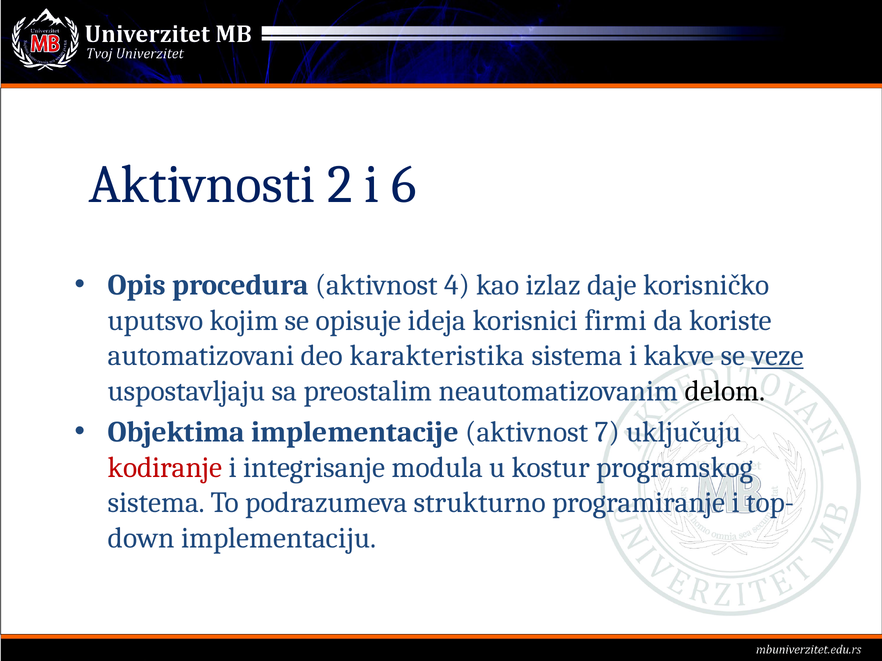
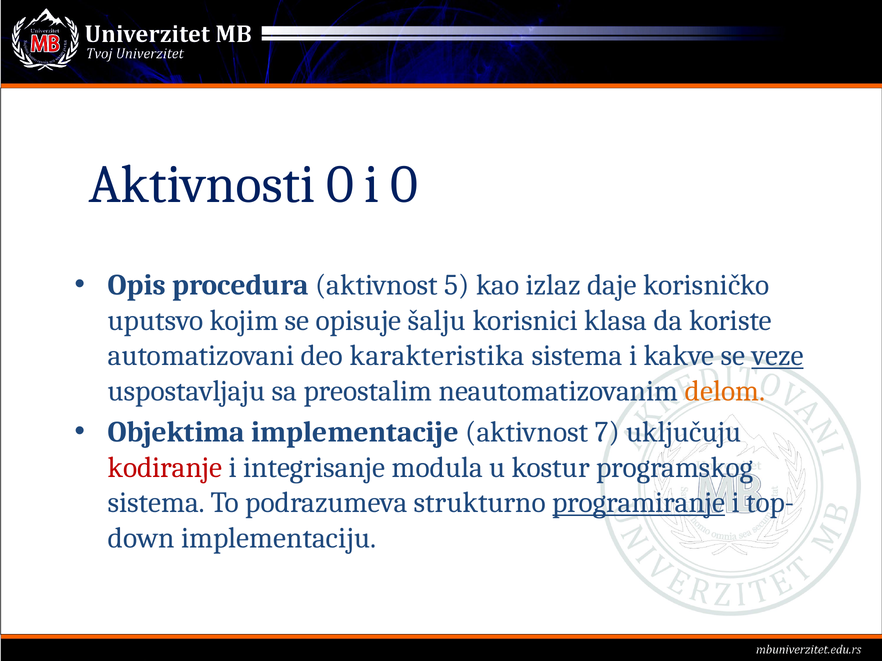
Aktivnosti 2: 2 -> 0
i 6: 6 -> 0
4: 4 -> 5
ideja: ideja -> šalju
firmi: firmi -> klasa
delom colour: black -> orange
programiranje underline: none -> present
